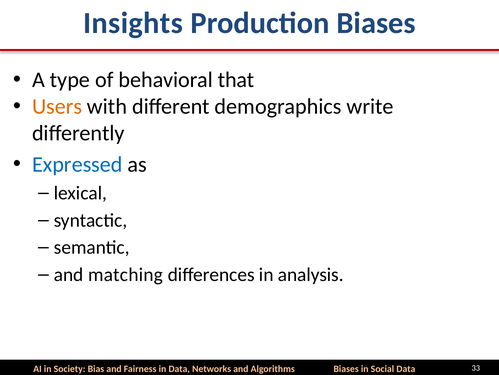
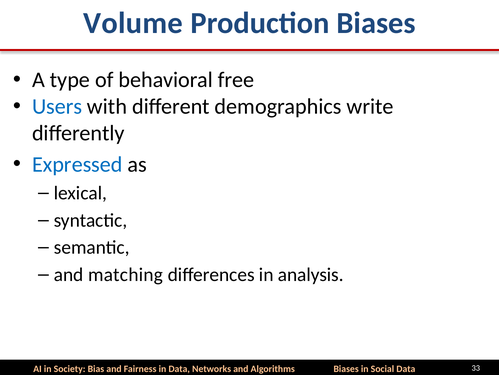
Insights: Insights -> Volume
that: that -> free
Users colour: orange -> blue
